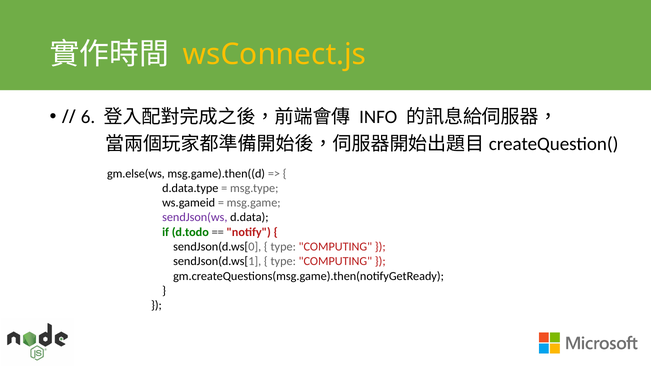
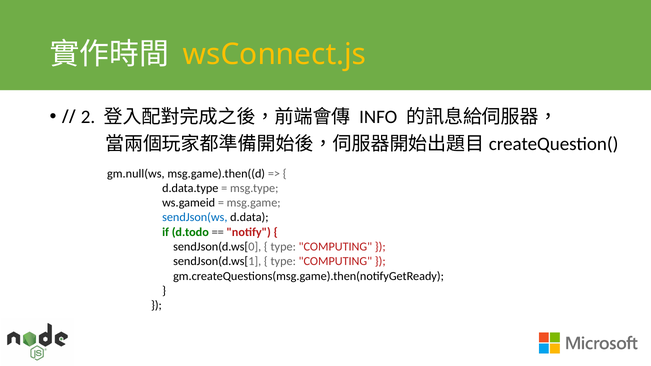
6: 6 -> 2
gm.else(ws: gm.else(ws -> gm.null(ws
sendJson(ws colour: purple -> blue
